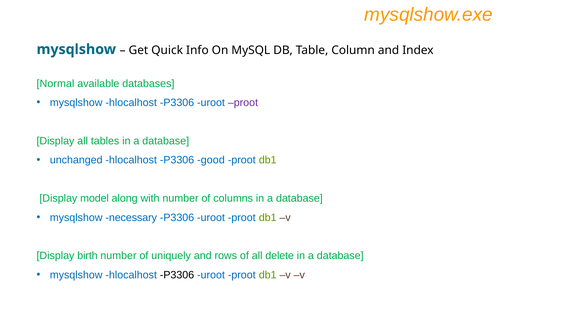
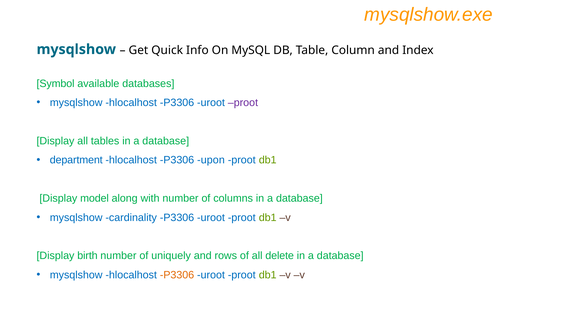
Normal: Normal -> Symbol
unchanged: unchanged -> department
good: good -> upon
necessary: necessary -> cardinality
P3306 at (177, 275) colour: black -> orange
